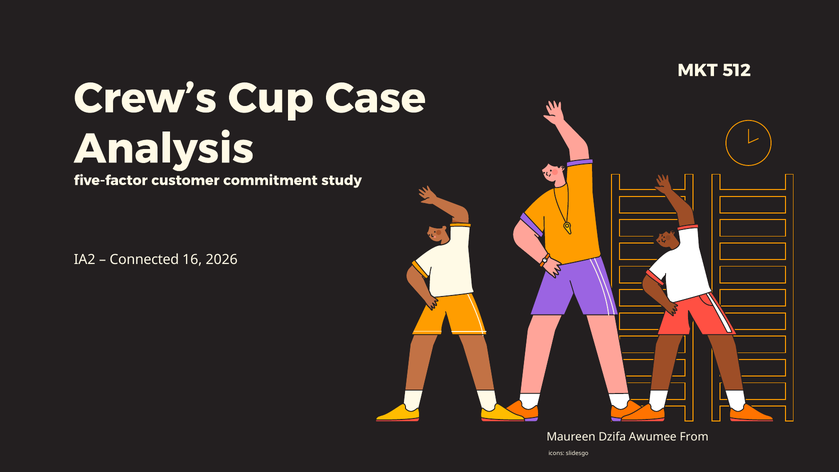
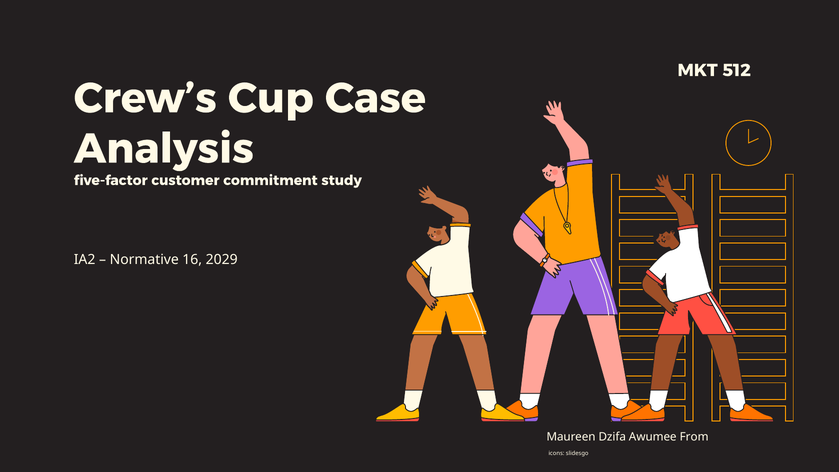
Connected: Connected -> Normative
2026: 2026 -> 2029
